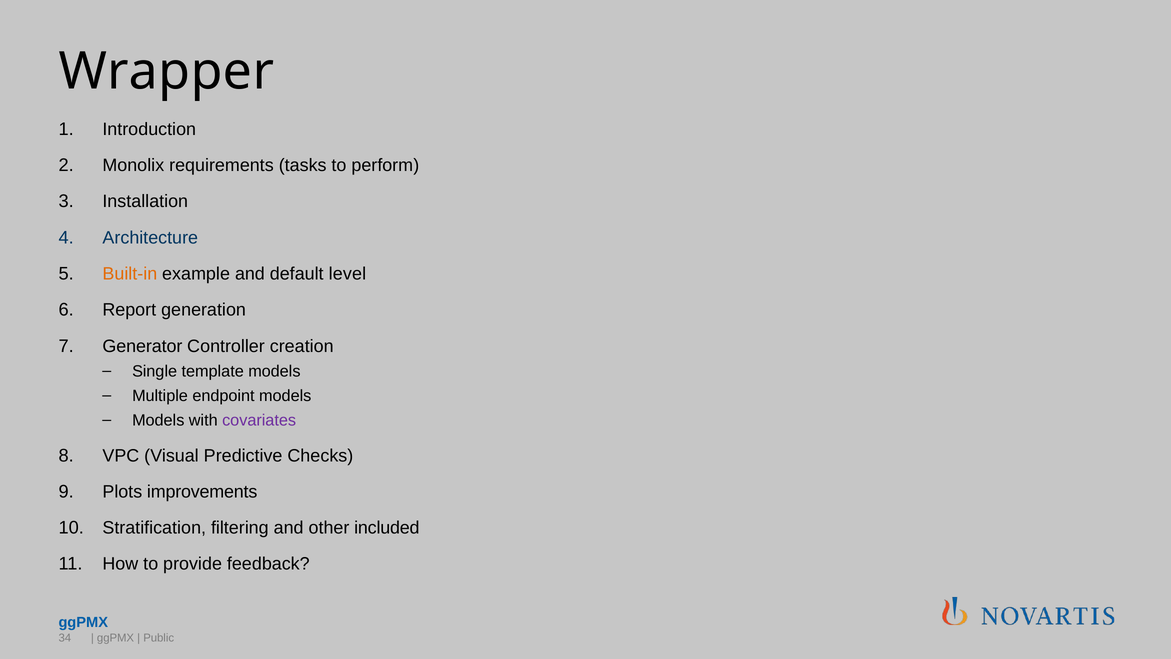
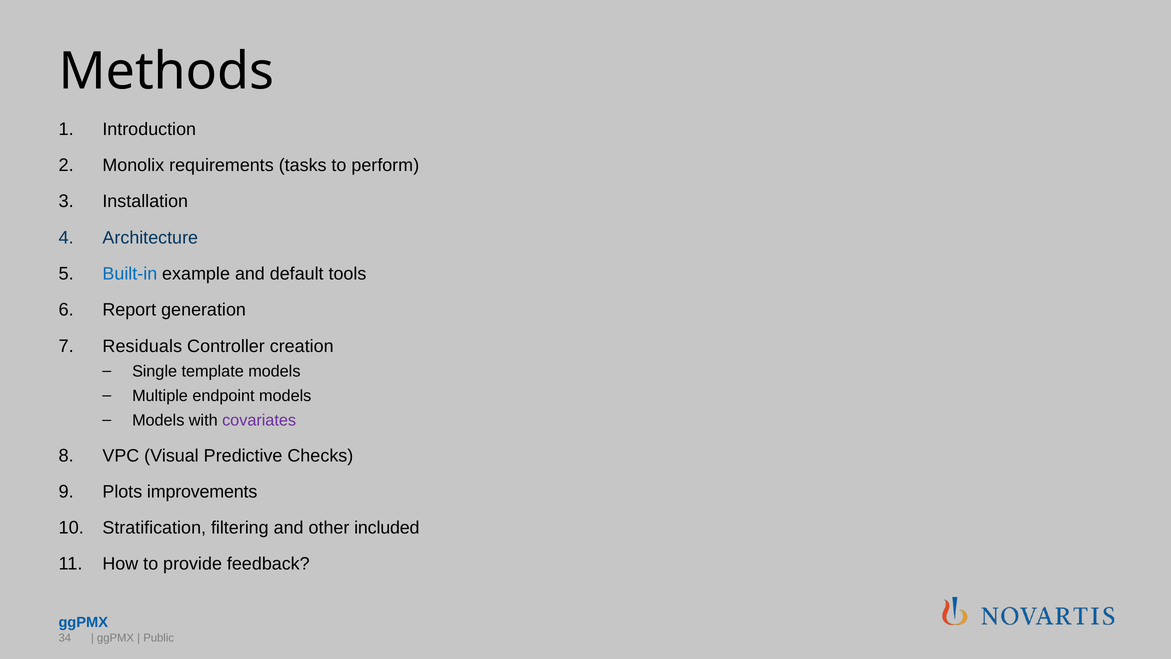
Wrapper: Wrapper -> Methods
Built-in colour: orange -> blue
level: level -> tools
Generator: Generator -> Residuals
